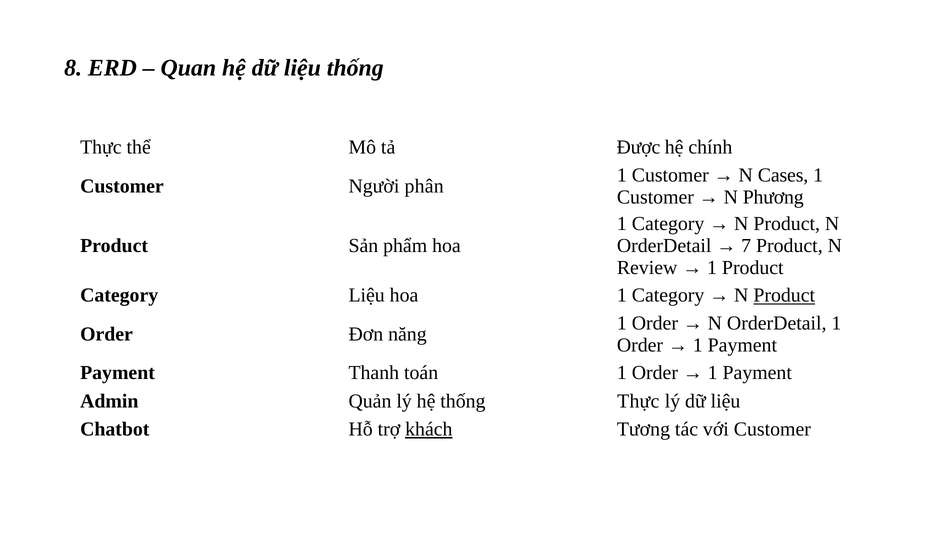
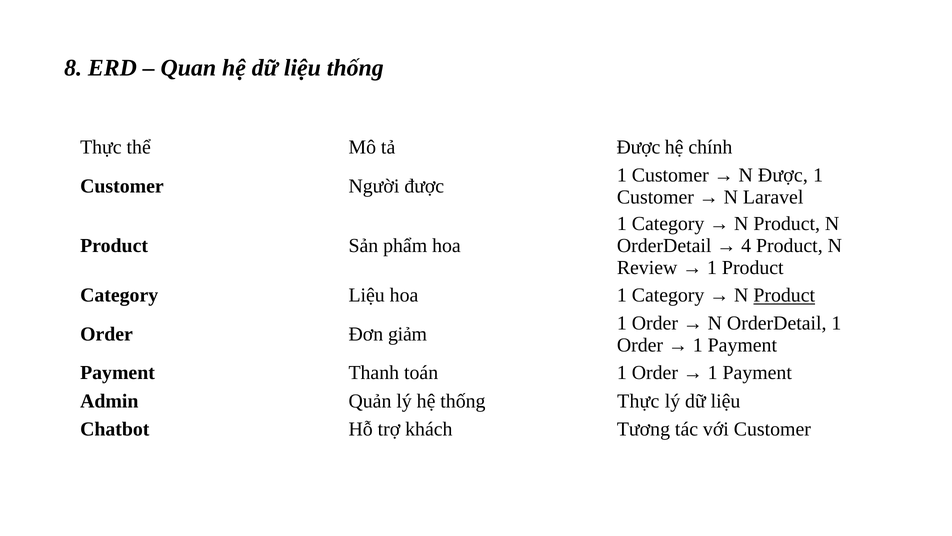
N Cases: Cases -> Được
Người phân: phân -> được
Phương: Phương -> Laravel
7: 7 -> 4
năng: năng -> giảm
khách underline: present -> none
